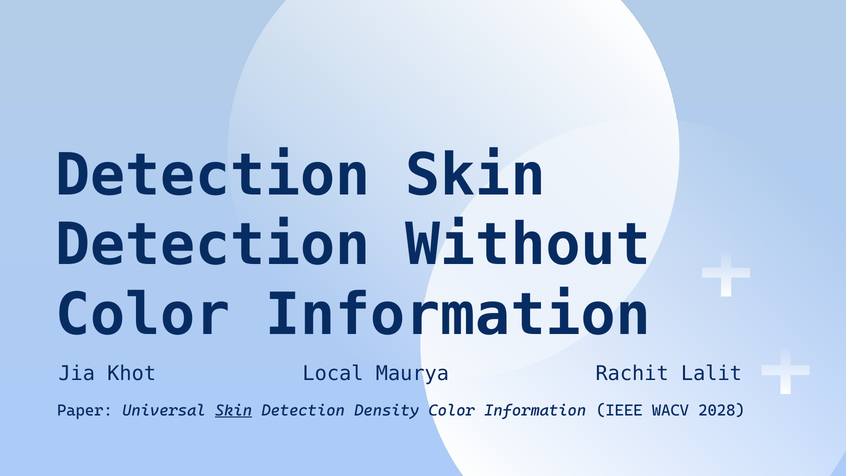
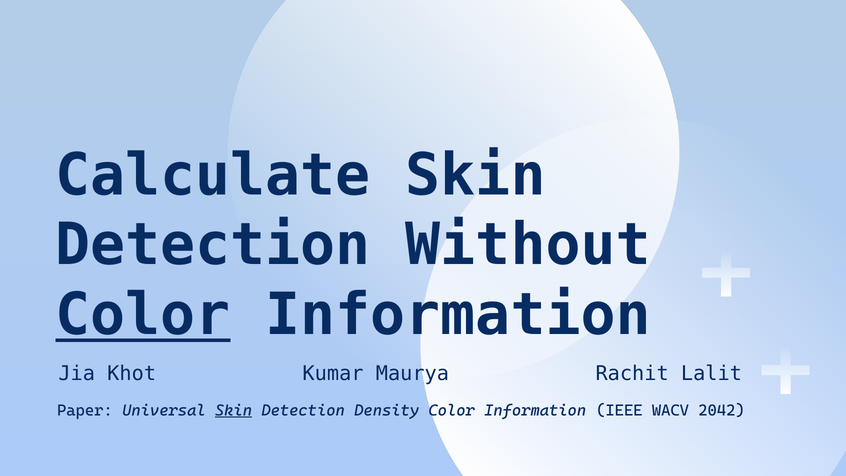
Detection at (213, 175): Detection -> Calculate
Color at (143, 315) underline: none -> present
Local: Local -> Kumar
2028: 2028 -> 2042
